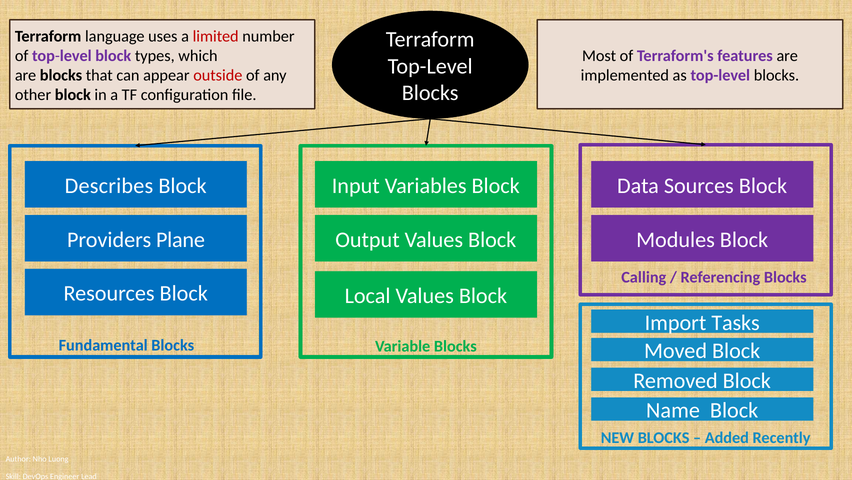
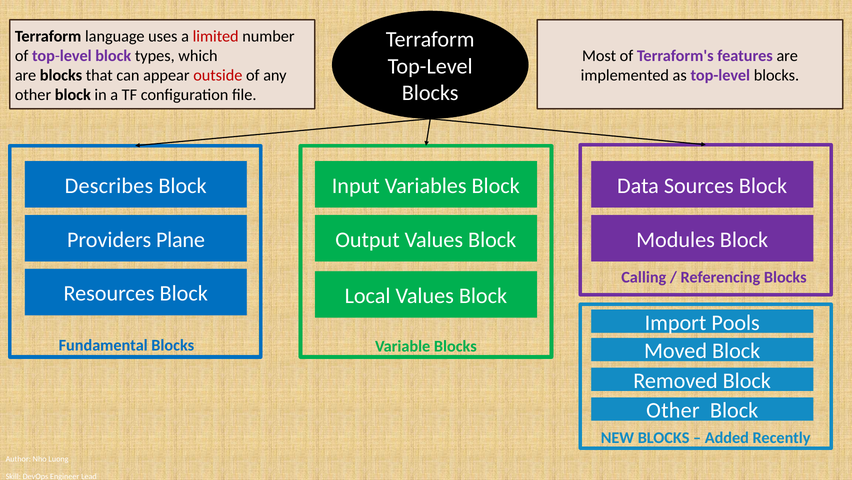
Tasks: Tasks -> Pools
Name at (673, 410): Name -> Other
